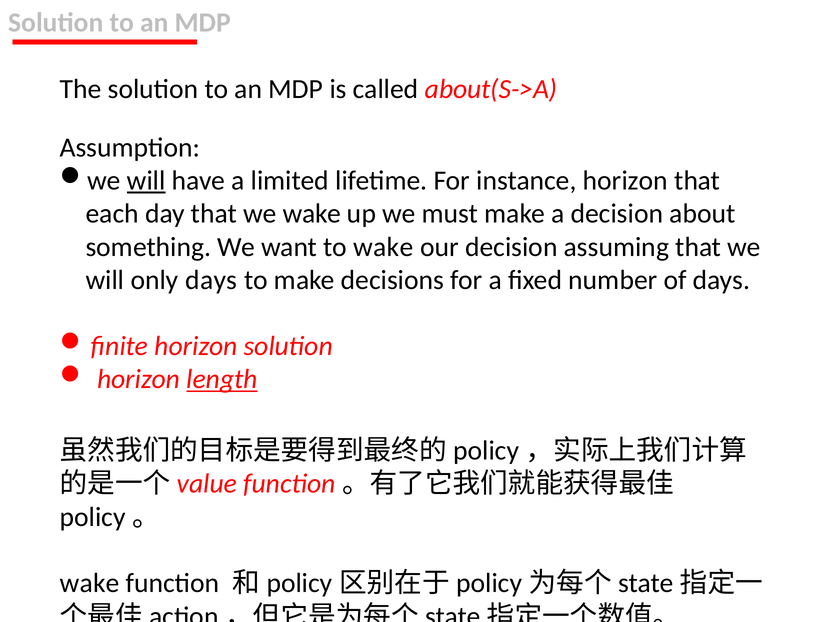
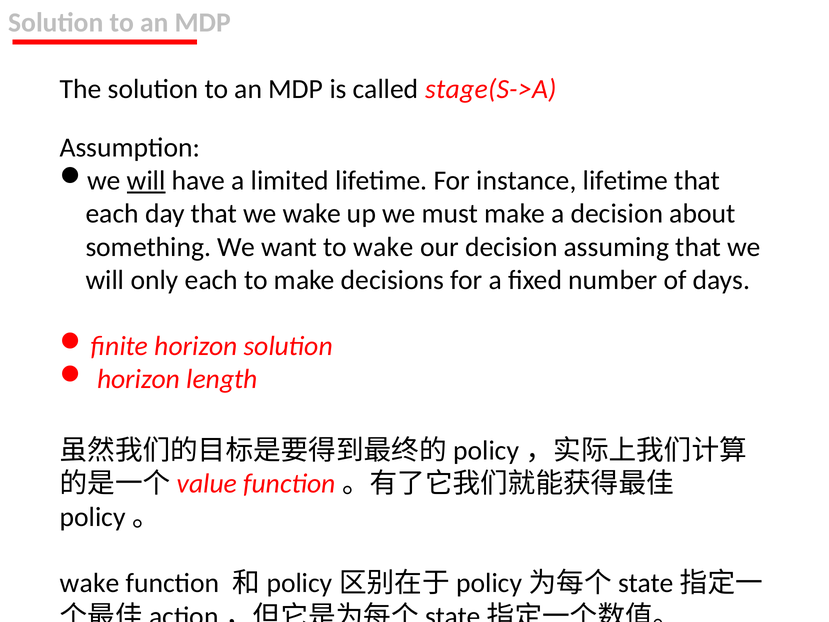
about(S->A: about(S->A -> stage(S->A
instance horizon: horizon -> lifetime
only days: days -> each
length underline: present -> none
